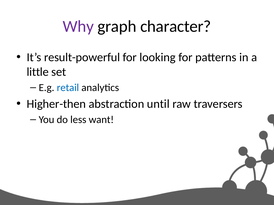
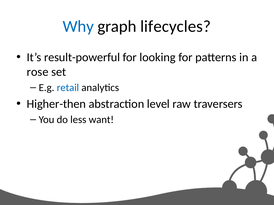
Why colour: purple -> blue
character: character -> lifecycles
little: little -> rose
until: until -> level
